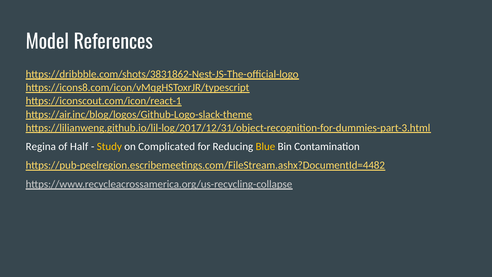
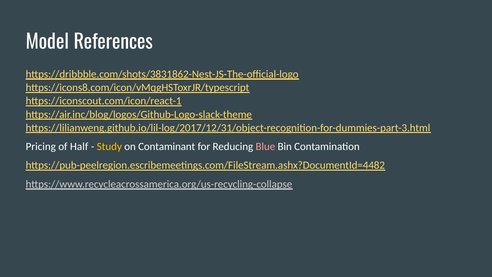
Regina: Regina -> Pricing
Complicated: Complicated -> Contaminant
Blue colour: yellow -> pink
